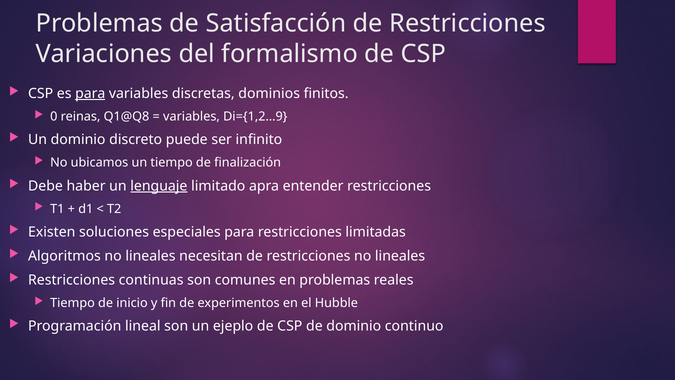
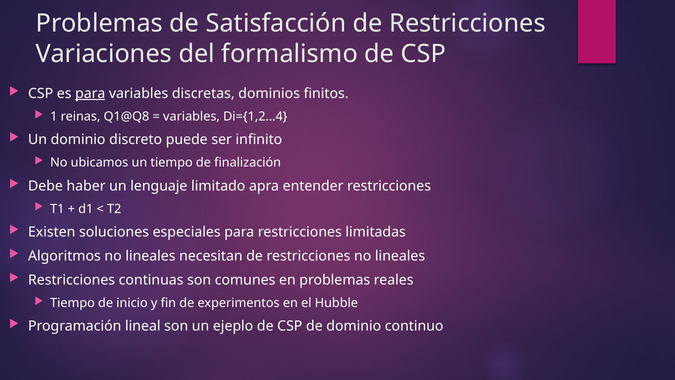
0: 0 -> 1
Di={1,2…9: Di={1,2…9 -> Di={1,2…4
lenguaje underline: present -> none
